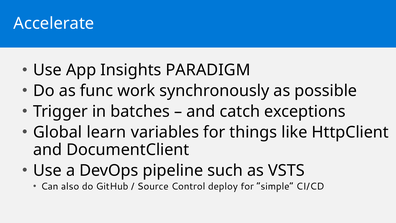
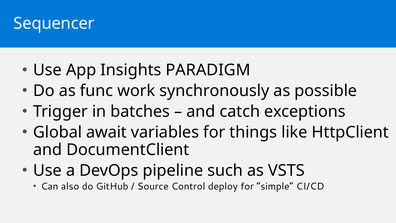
Accelerate: Accelerate -> Sequencer
learn: learn -> await
